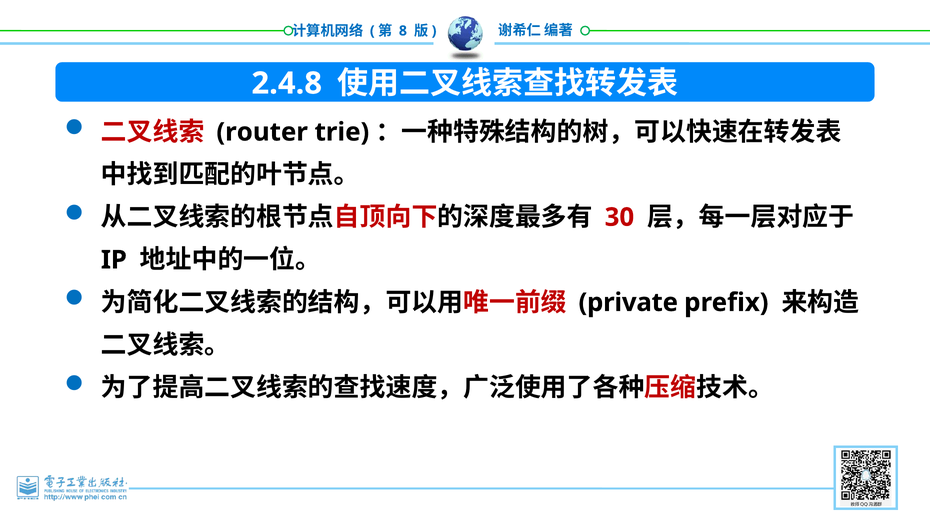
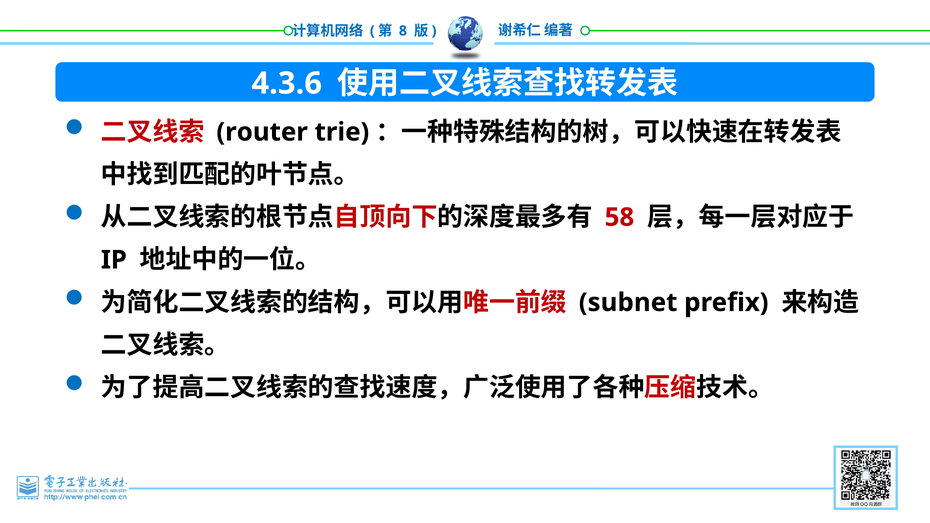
2.4.8: 2.4.8 -> 4.3.6
30: 30 -> 58
private: private -> subnet
